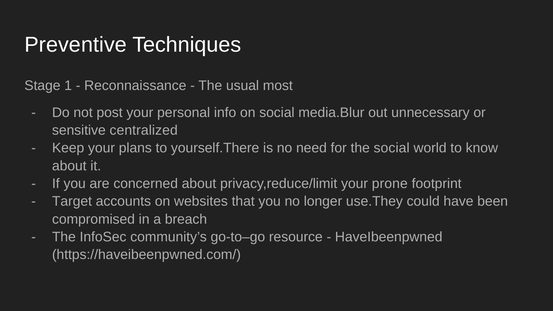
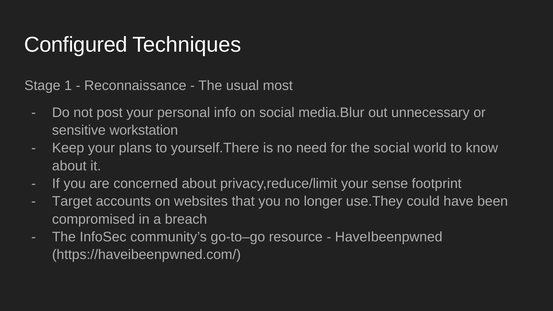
Preventive: Preventive -> Configured
centralized: centralized -> workstation
prone: prone -> sense
